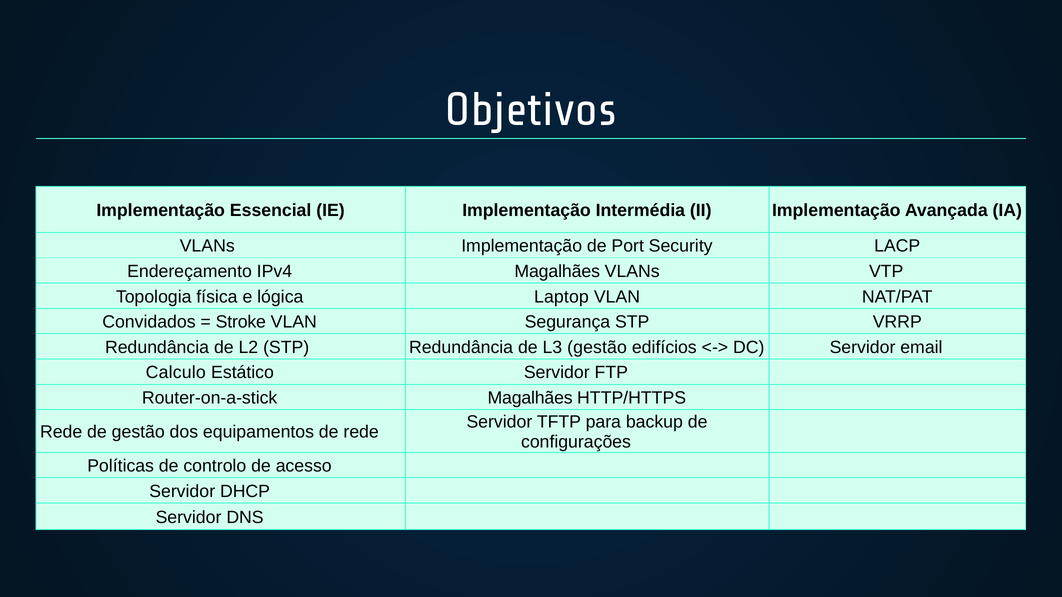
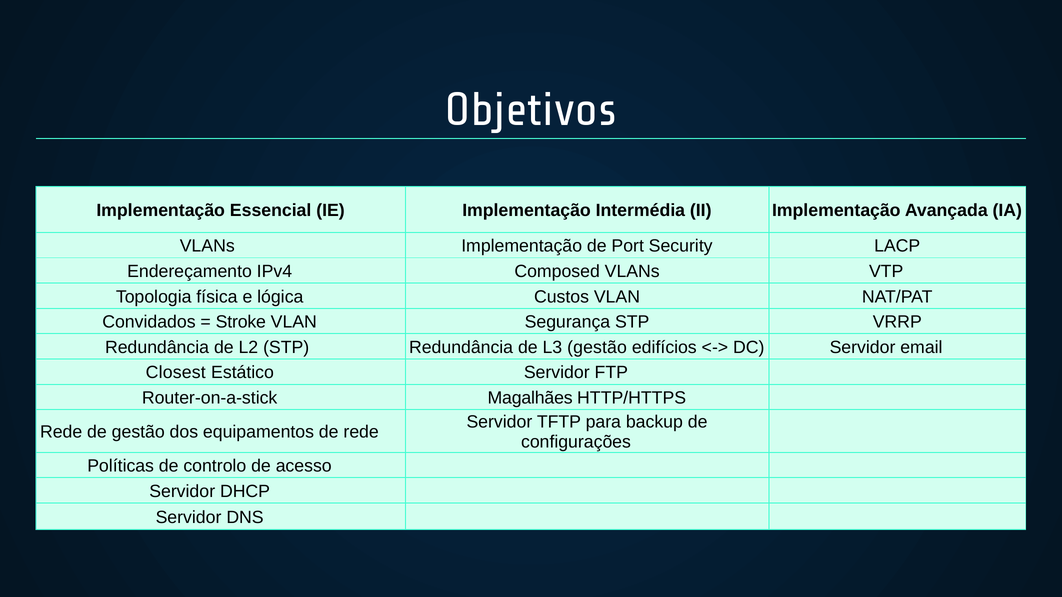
IPv4✔️ Magalhães: Magalhães -> Composed
Laptop: Laptop -> Custos
Calculo: Calculo -> Closest
